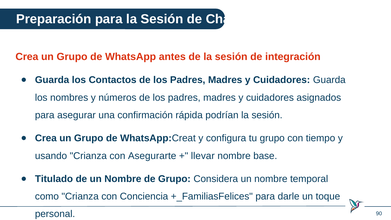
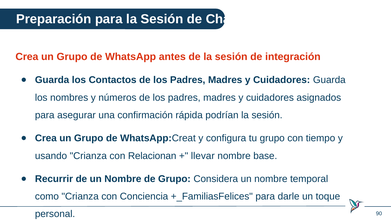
Asegurarte: Asegurarte -> Relacionan
Titulado: Titulado -> Recurrir
